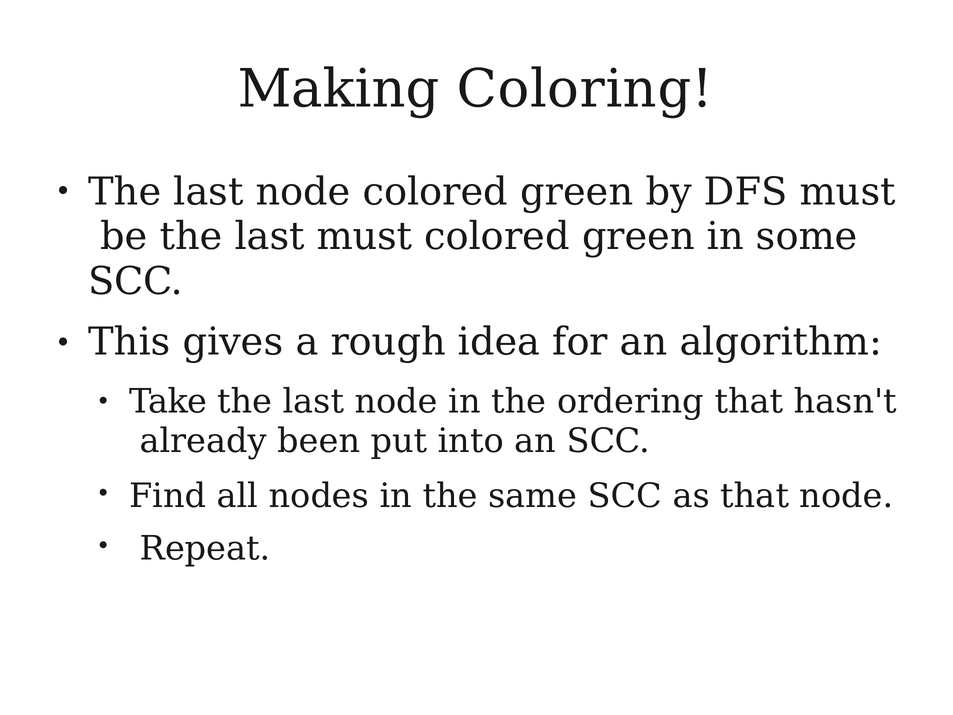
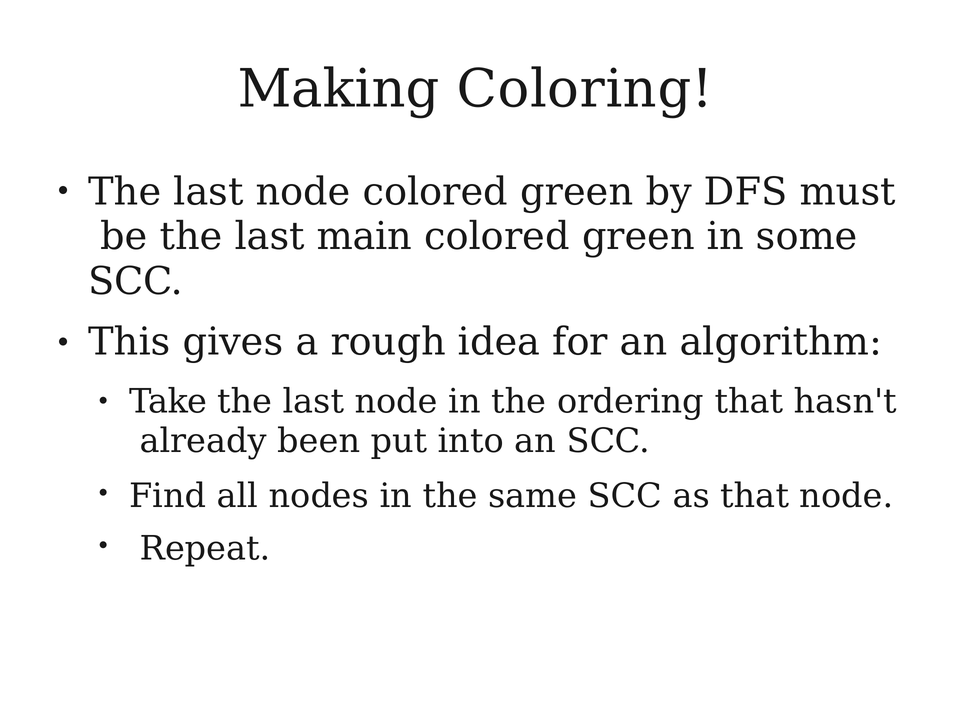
last must: must -> main
